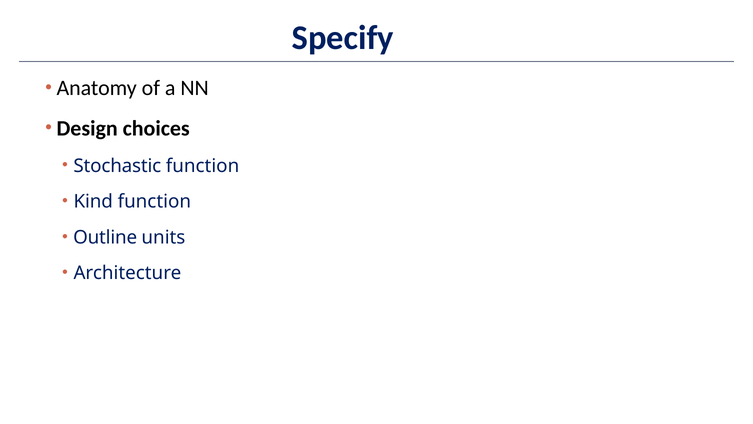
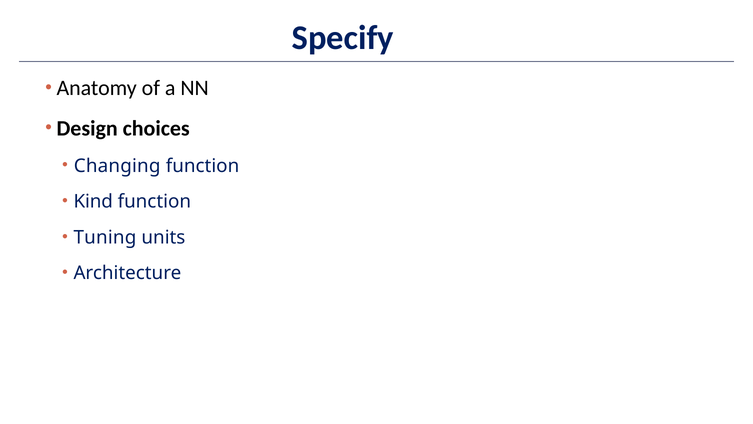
Stochastic: Stochastic -> Changing
Outline: Outline -> Tuning
